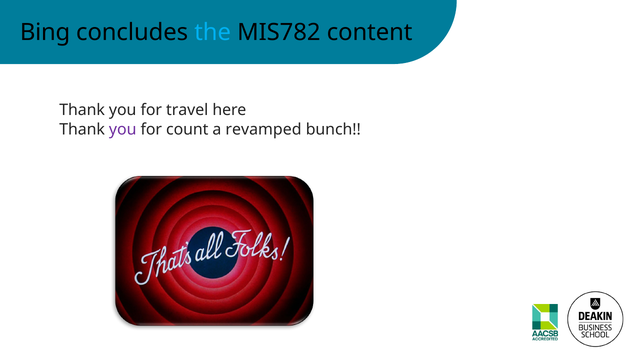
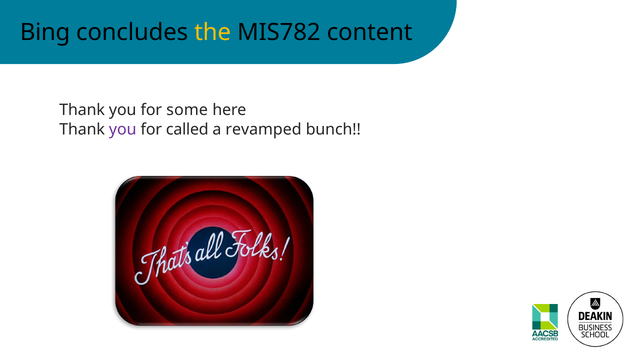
the colour: light blue -> yellow
travel: travel -> some
count: count -> called
